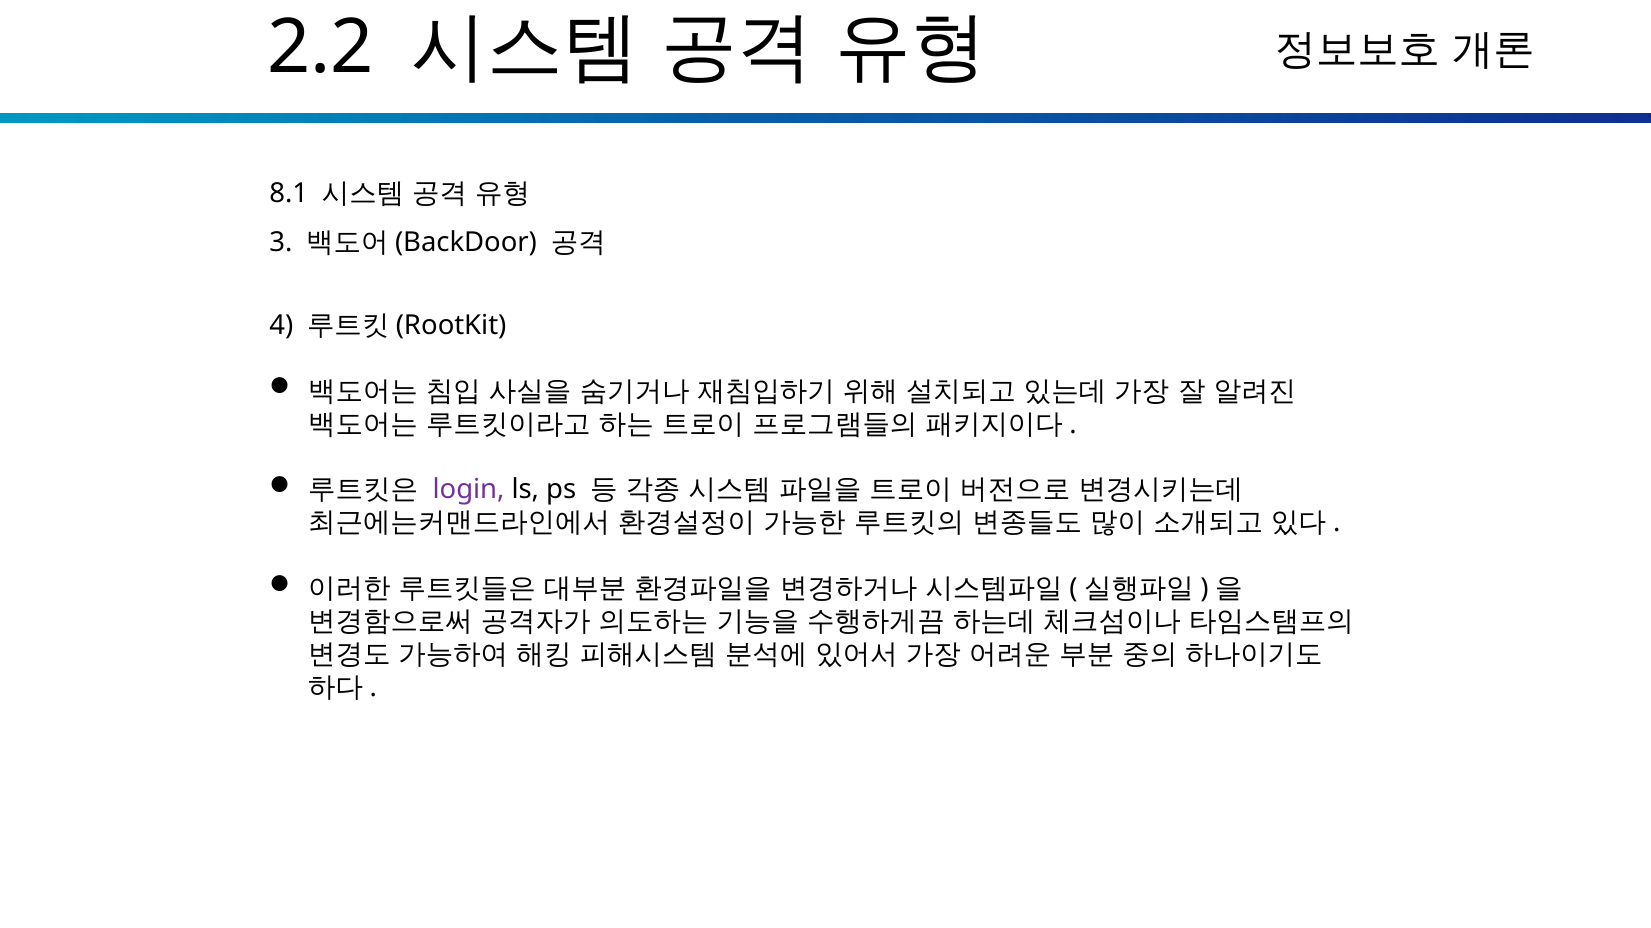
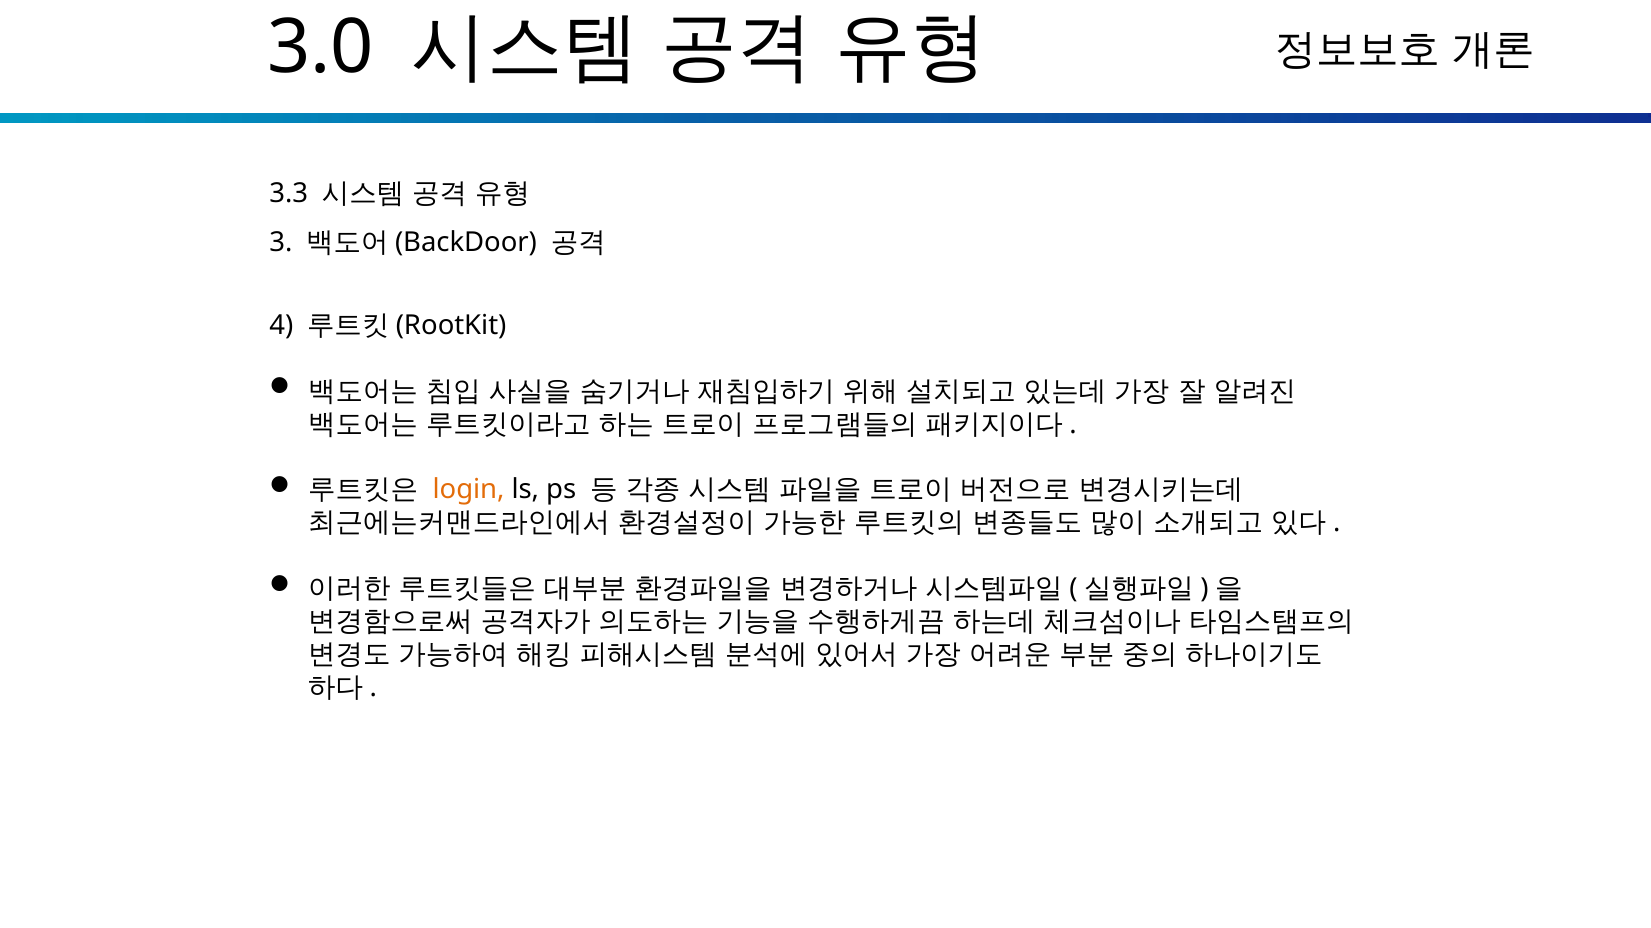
2.2: 2.2 -> 3.0
8.1: 8.1 -> 3.3
login colour: purple -> orange
